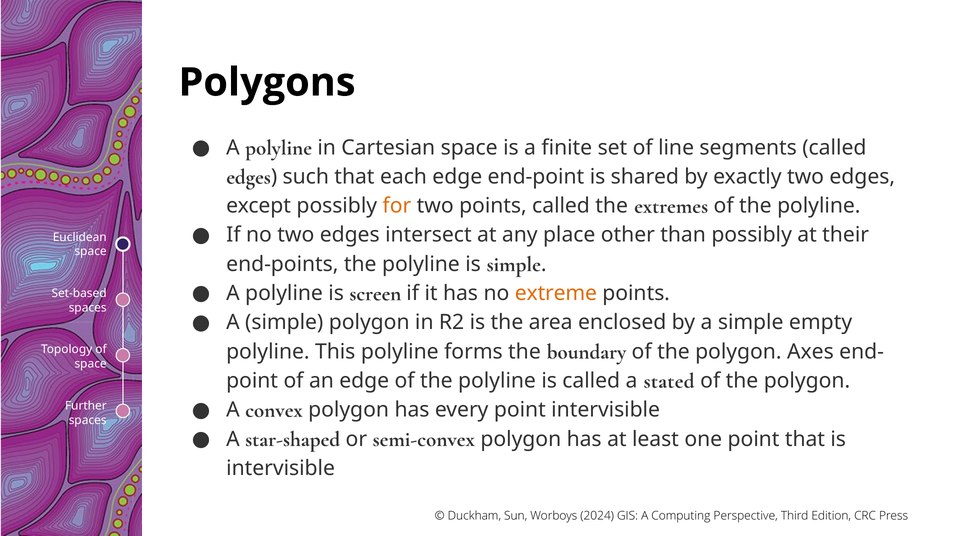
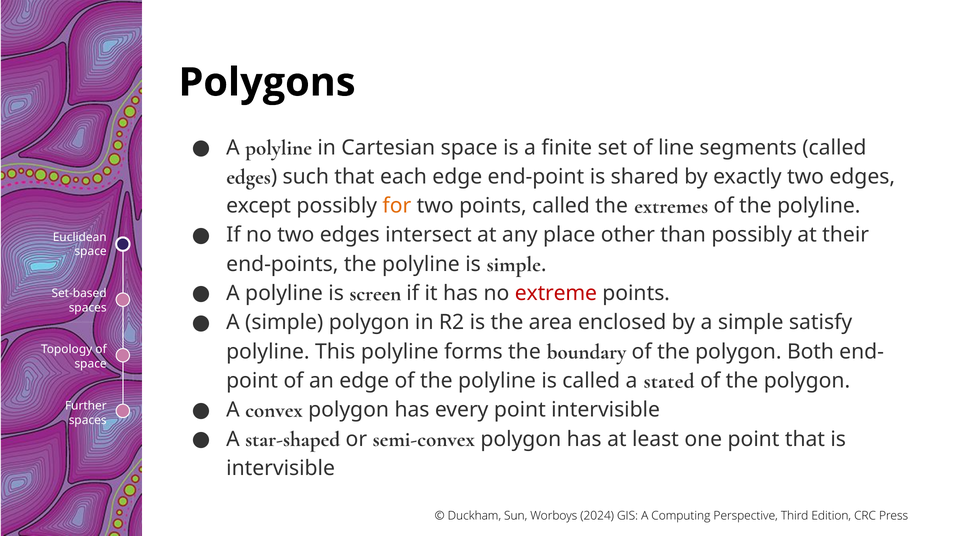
extreme colour: orange -> red
empty: empty -> satisfy
Axes: Axes -> Both
